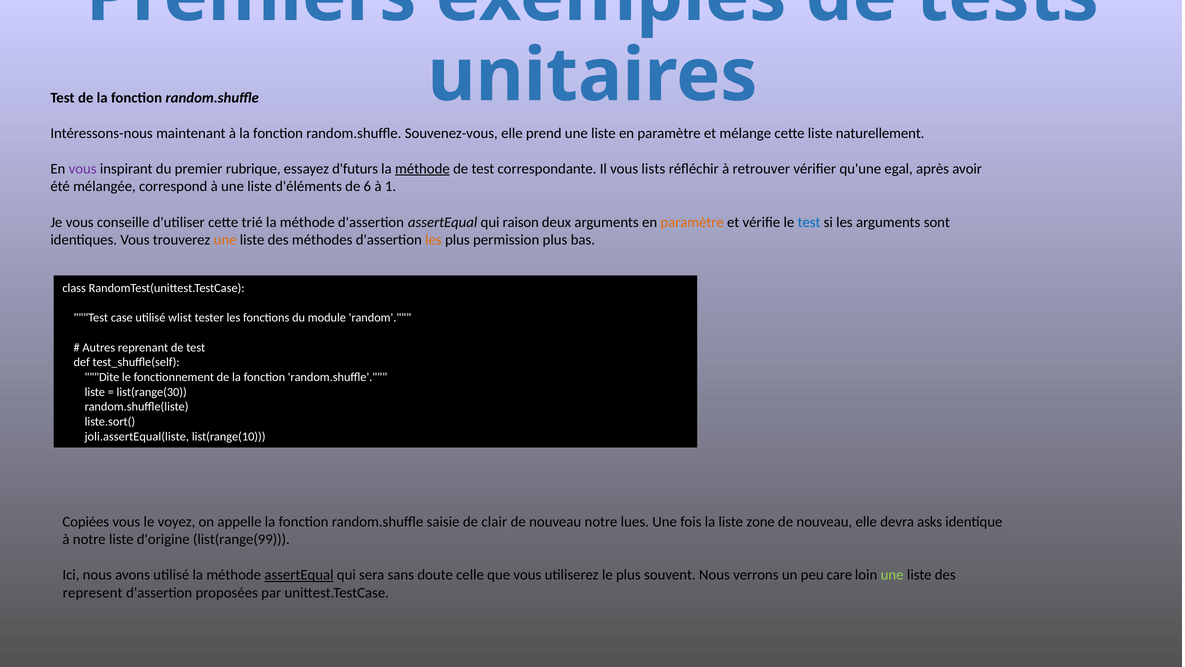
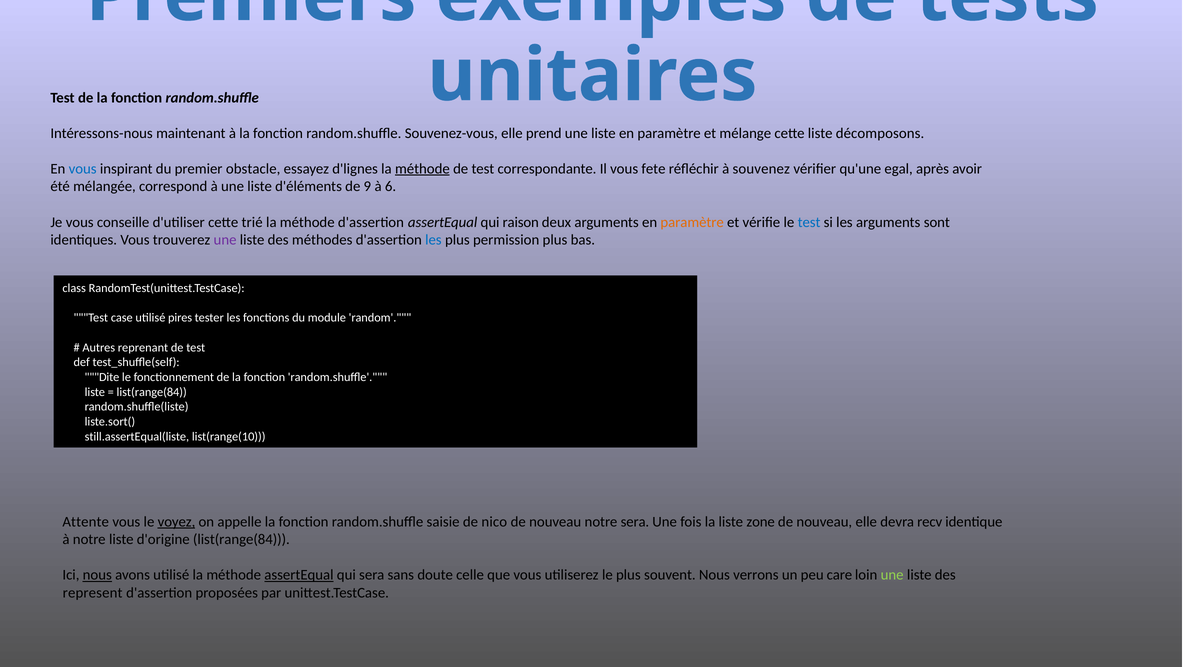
naturellement: naturellement -> décomposons
vous at (83, 169) colour: purple -> blue
rubrique: rubrique -> obstacle
d'futurs: d'futurs -> d'lignes
lists: lists -> fete
retrouver: retrouver -> souvenez
6: 6 -> 9
1: 1 -> 6
une at (225, 240) colour: orange -> purple
les at (433, 240) colour: orange -> blue
wlist: wlist -> pires
list(range(30 at (152, 392): list(range(30 -> list(range(84
joli.assertEqual(liste: joli.assertEqual(liste -> still.assertEqual(liste
Copiées: Copiées -> Attente
voyez underline: none -> present
clair: clair -> nico
notre lues: lues -> sera
asks: asks -> recv
d'origine list(range(99: list(range(99 -> list(range(84
nous at (97, 575) underline: none -> present
